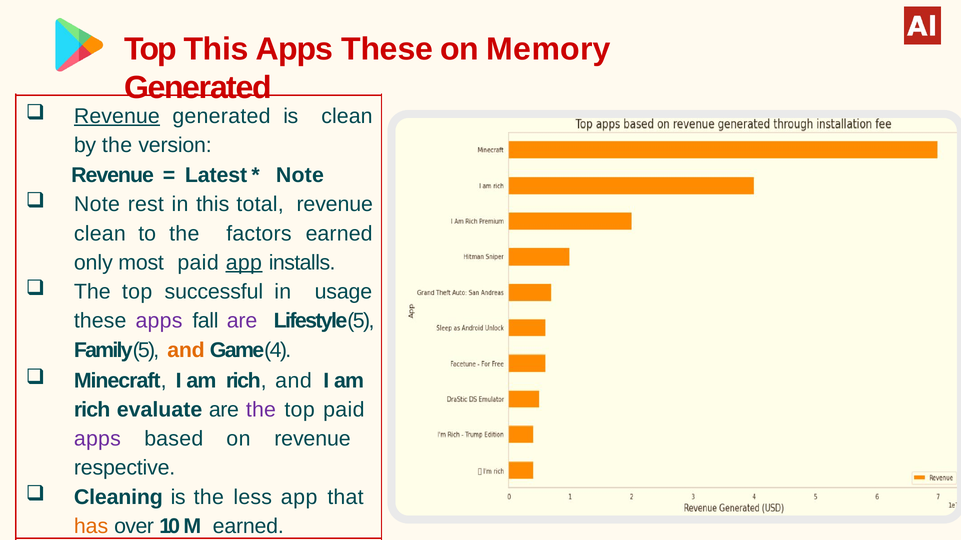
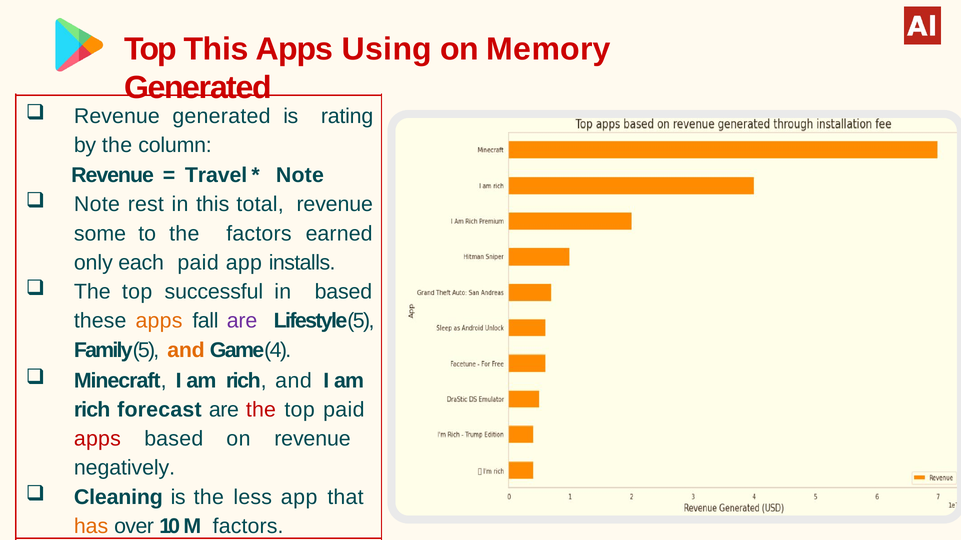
Apps These: These -> Using
Revenue at (117, 116) underline: present -> none
is clean: clean -> rating
version: version -> column
Latest: Latest -> Travel
clean at (100, 234): clean -> some
most: most -> each
app at (244, 263) underline: present -> none
in usage: usage -> based
apps at (159, 321) colour: purple -> orange
evaluate: evaluate -> forecast
the at (261, 410) colour: purple -> red
apps at (97, 439) colour: purple -> red
respective: respective -> negatively
M earned: earned -> factors
